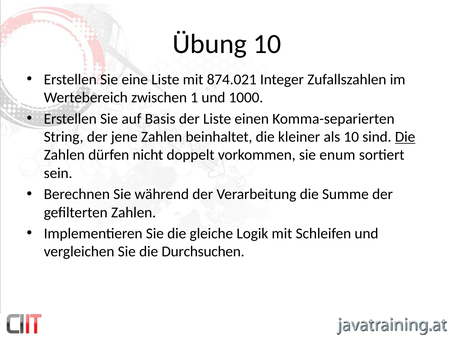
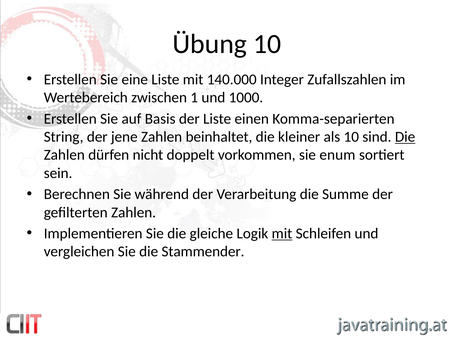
874.021: 874.021 -> 140.000
mit at (282, 234) underline: none -> present
Durchsuchen: Durchsuchen -> Stammender
